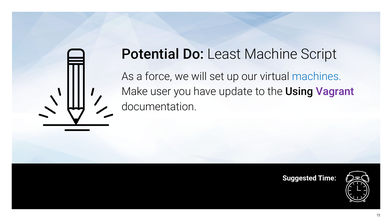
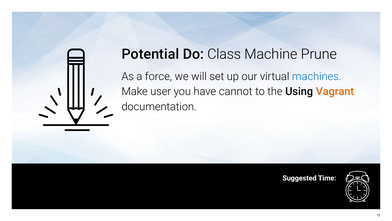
Least: Least -> Class
Script: Script -> Prune
update: update -> cannot
Vagrant colour: purple -> orange
